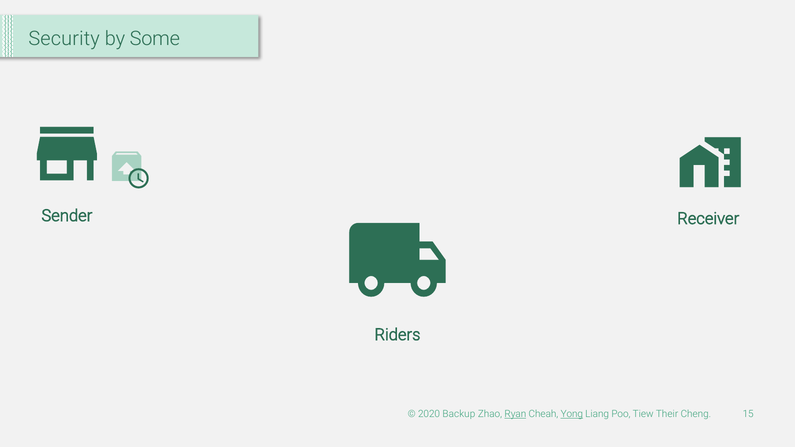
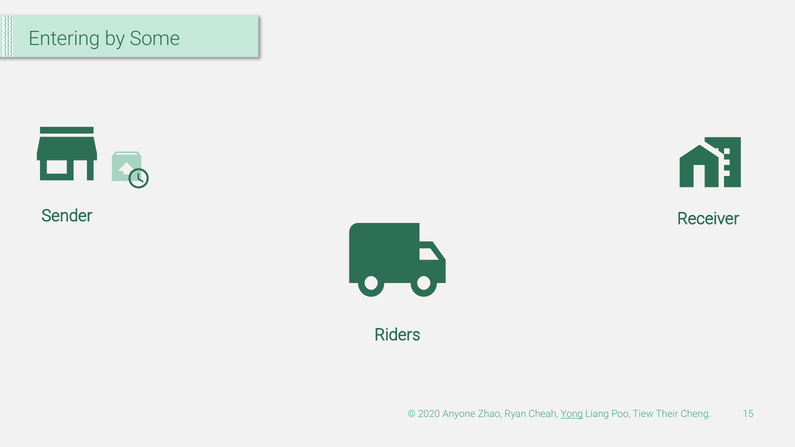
Security: Security -> Entering
Backup: Backup -> Anyone
Ryan underline: present -> none
